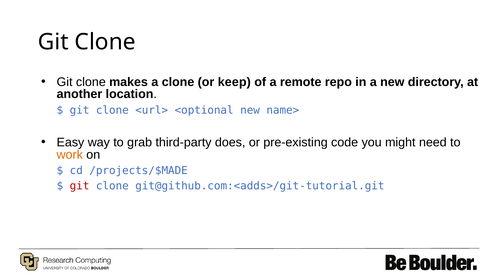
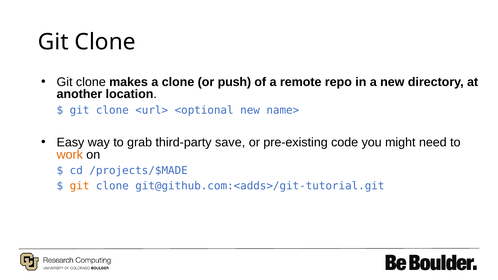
keep: keep -> push
does: does -> save
git at (80, 186) colour: red -> orange
